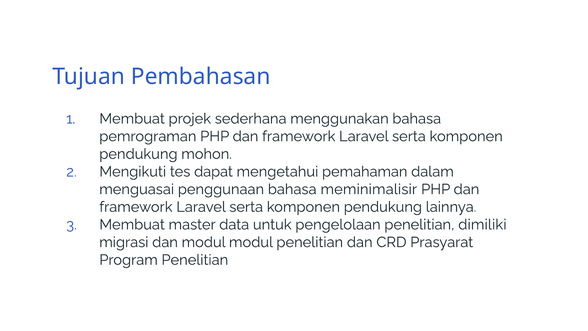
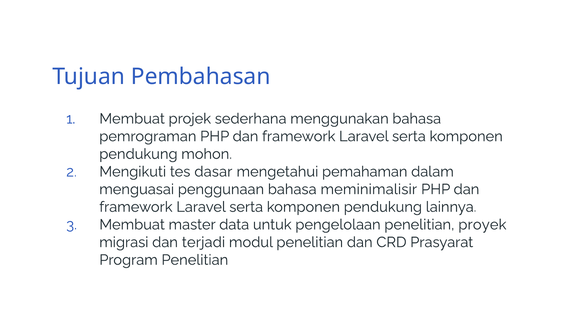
dapat: dapat -> dasar
dimiliki: dimiliki -> proyek
dan modul: modul -> terjadi
